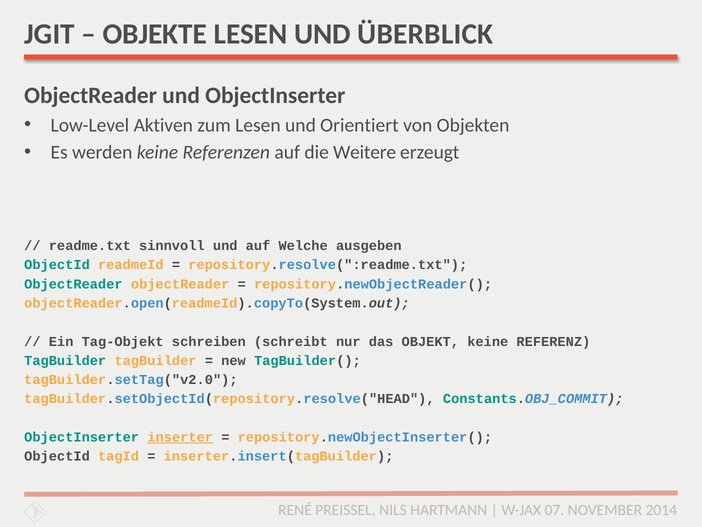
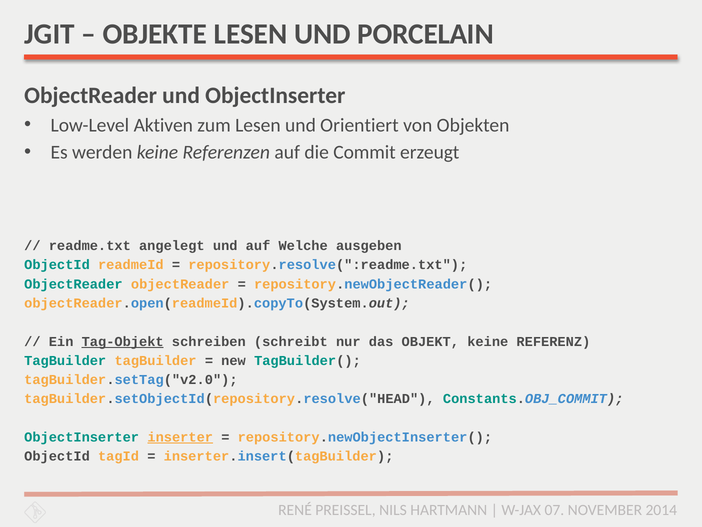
ÜBERBLICK: ÜBERBLICK -> PORCELAIN
Weitere: Weitere -> Commit
sinnvoll: sinnvoll -> angelegt
Tag-Objekt underline: none -> present
